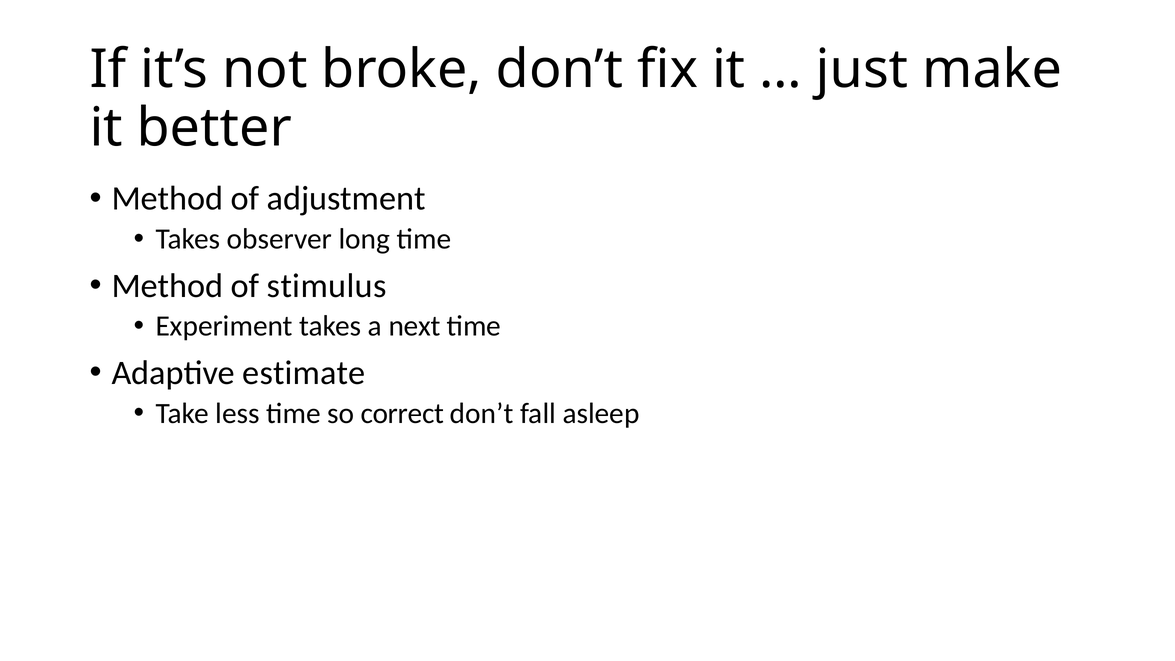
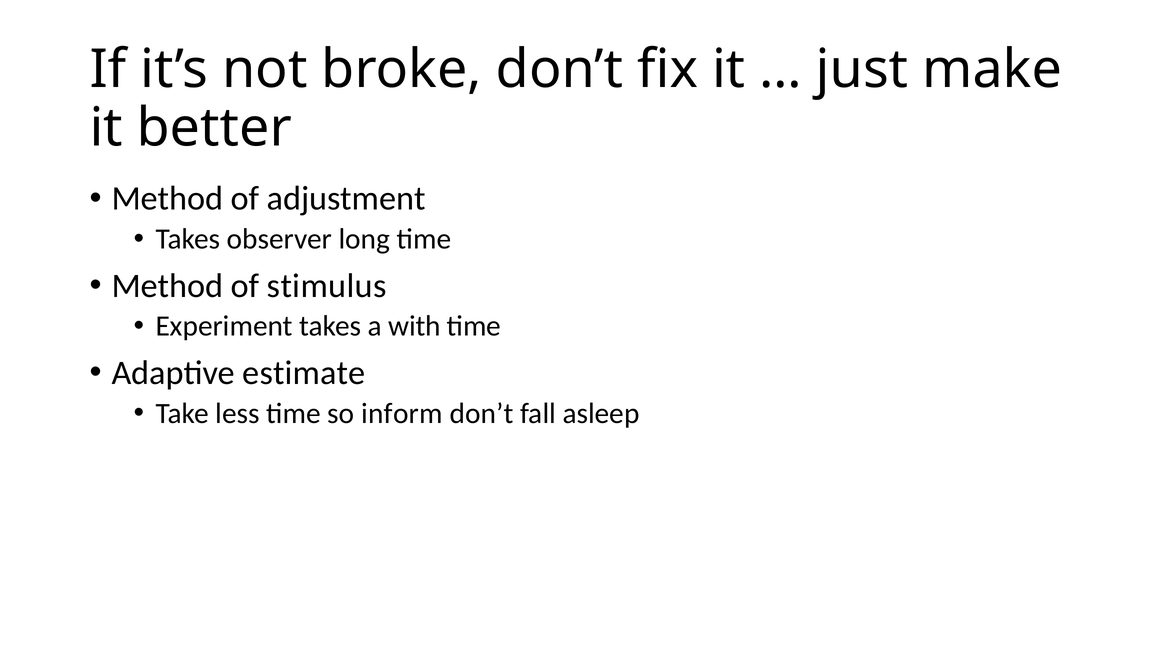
next: next -> with
correct: correct -> inform
